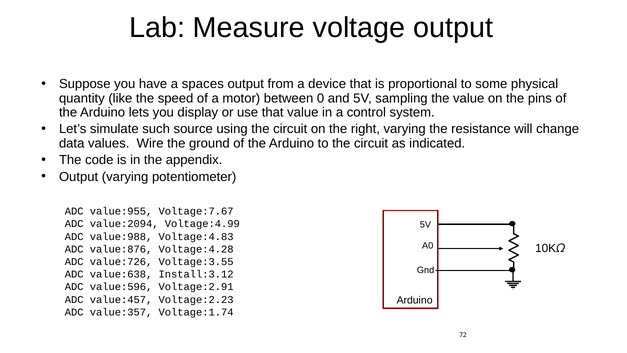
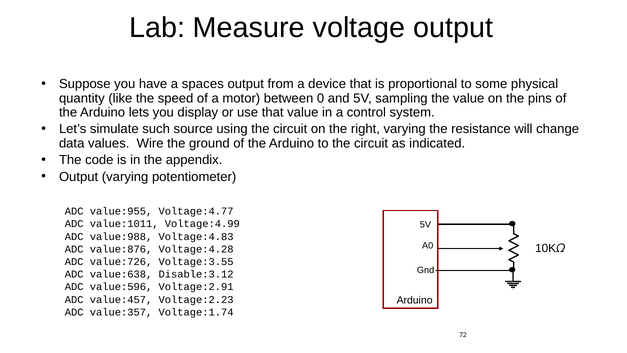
Voltage:7.67: Voltage:7.67 -> Voltage:4.77
value:2094: value:2094 -> value:1011
Install:3.12: Install:3.12 -> Disable:3.12
